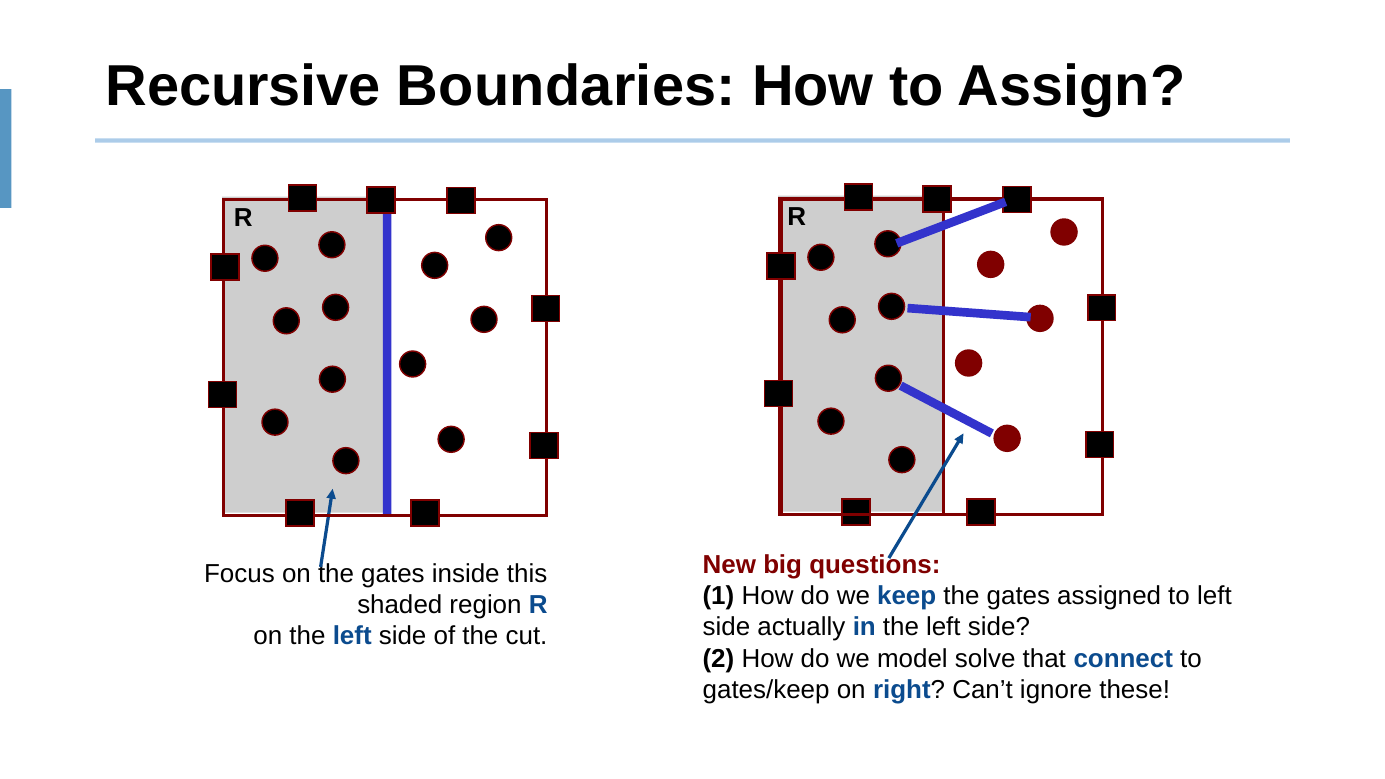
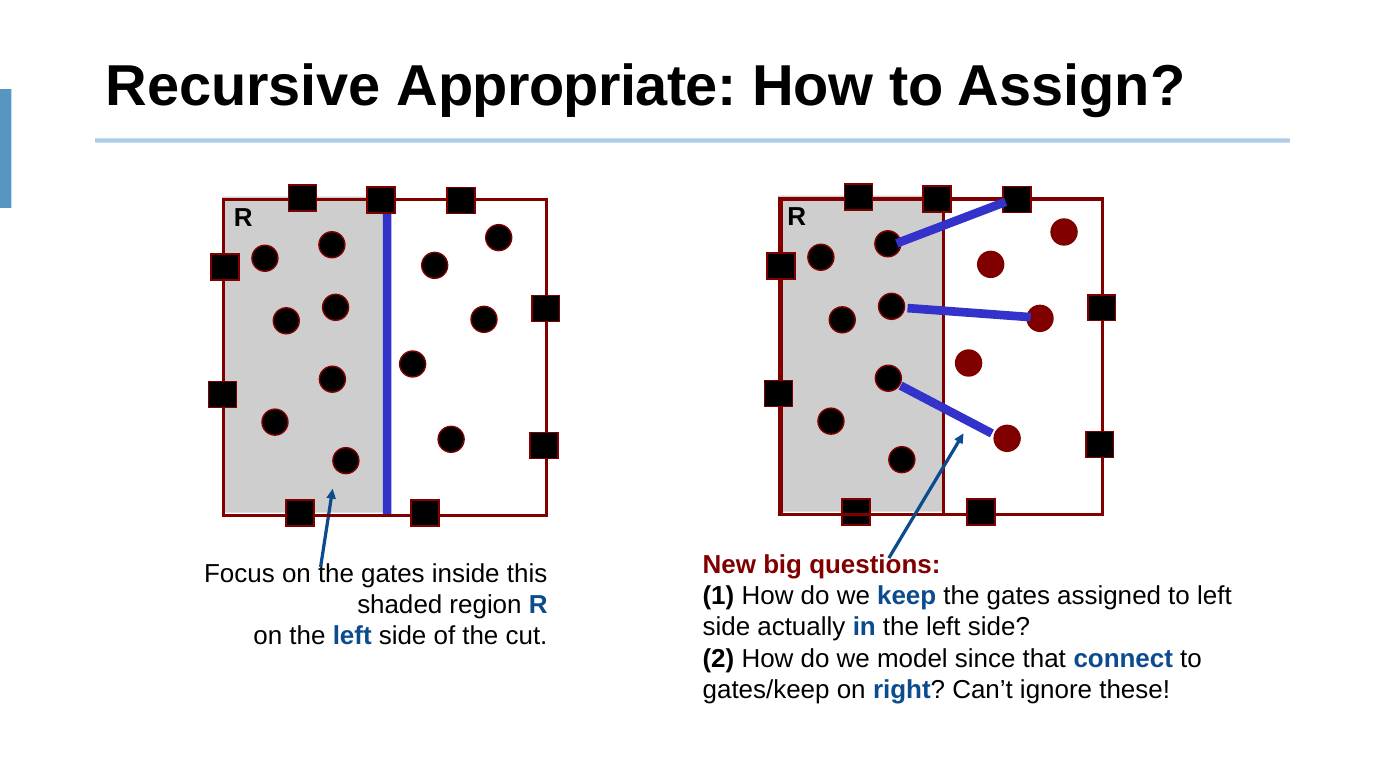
Boundaries: Boundaries -> Appropriate
solve: solve -> since
